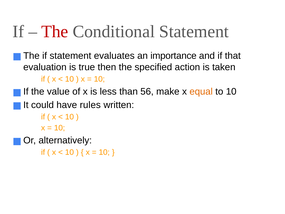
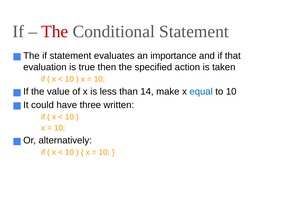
56: 56 -> 14
equal colour: orange -> blue
rules: rules -> three
